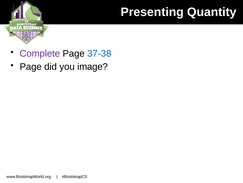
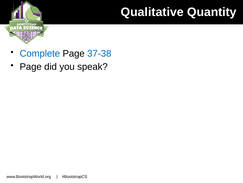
Presenting: Presenting -> Qualitative
Complete colour: purple -> blue
image: image -> speak
